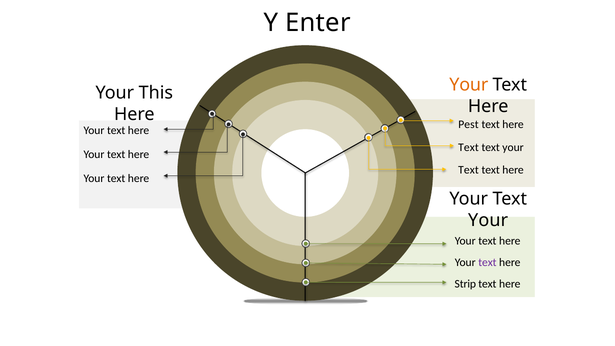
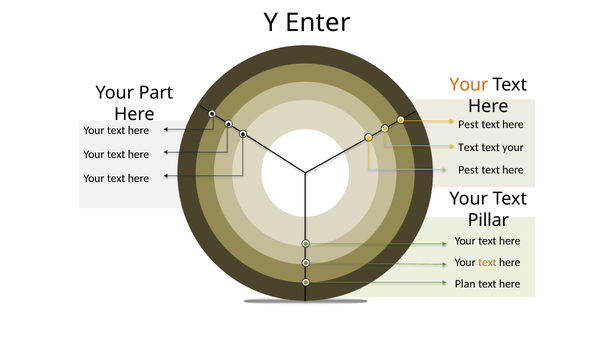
This: This -> Part
Text at (468, 170): Text -> Pest
Your at (488, 220): Your -> Pillar
text at (487, 262) colour: purple -> orange
Strip: Strip -> Plan
